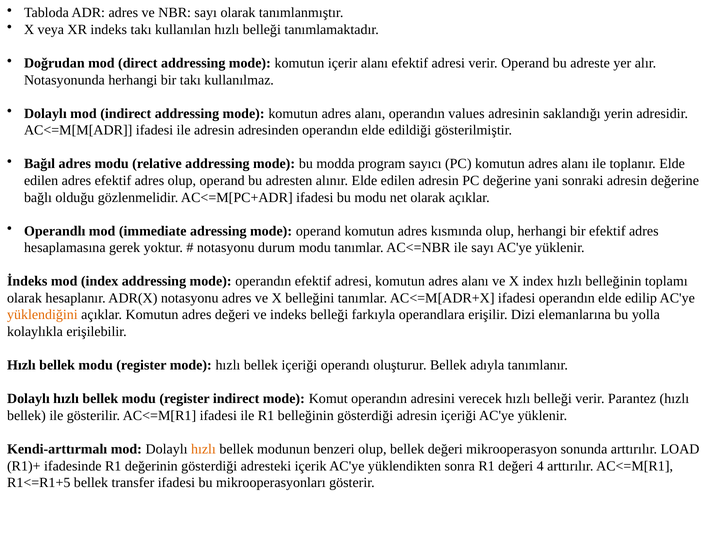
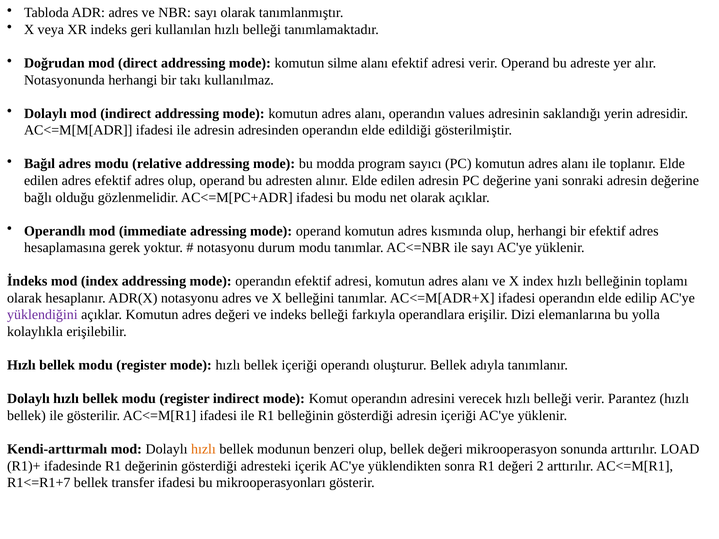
indeks takı: takı -> geri
içerir: içerir -> silme
yüklendiğini colour: orange -> purple
4: 4 -> 2
R1<=R1+5: R1<=R1+5 -> R1<=R1+7
